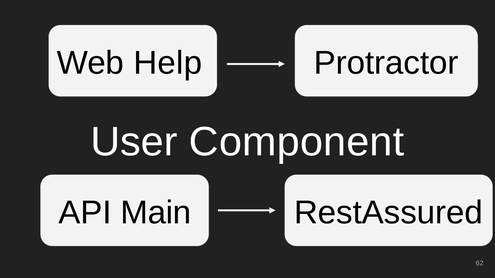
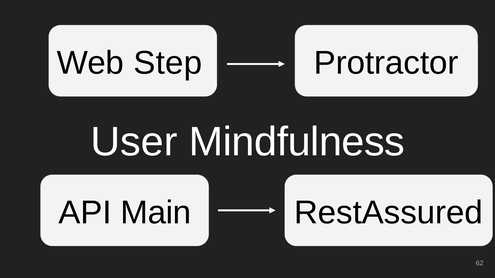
Help: Help -> Step
Component: Component -> Mindfulness
